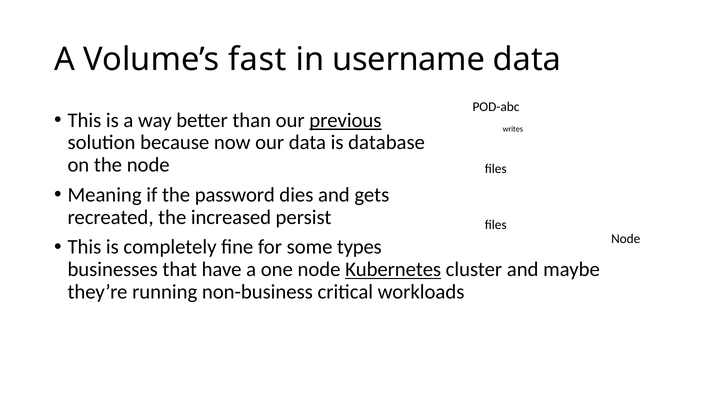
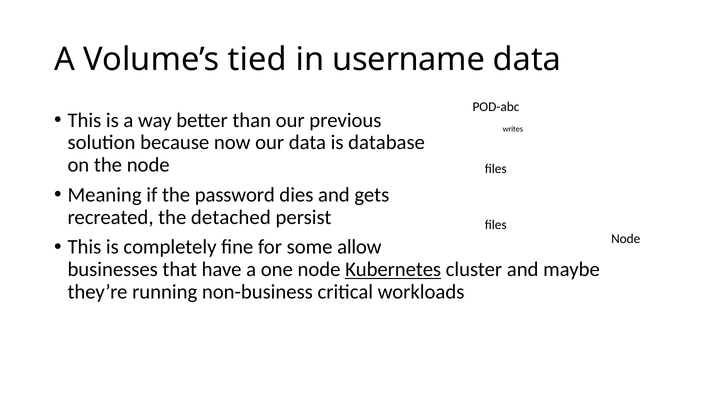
fast: fast -> tied
previous underline: present -> none
increased: increased -> detached
types: types -> allow
